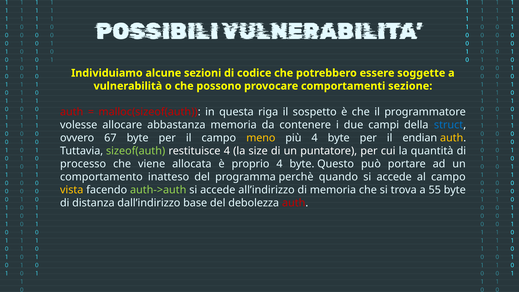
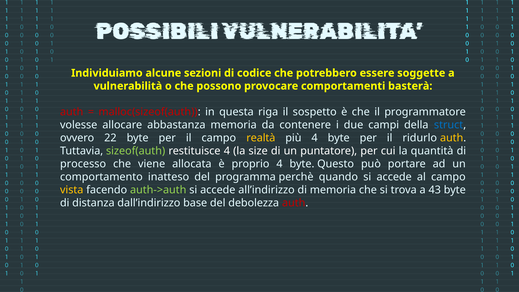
sezione: sezione -> basterà
67: 67 -> 22
meno: meno -> realtà
endian: endian -> ridurlo
55: 55 -> 43
